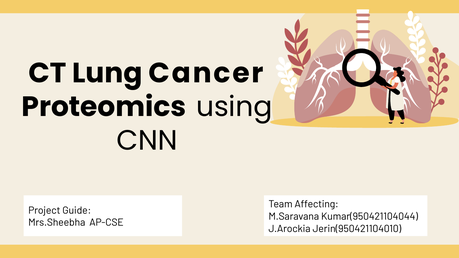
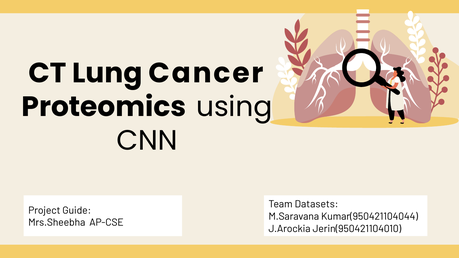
Affecting: Affecting -> Datasets
